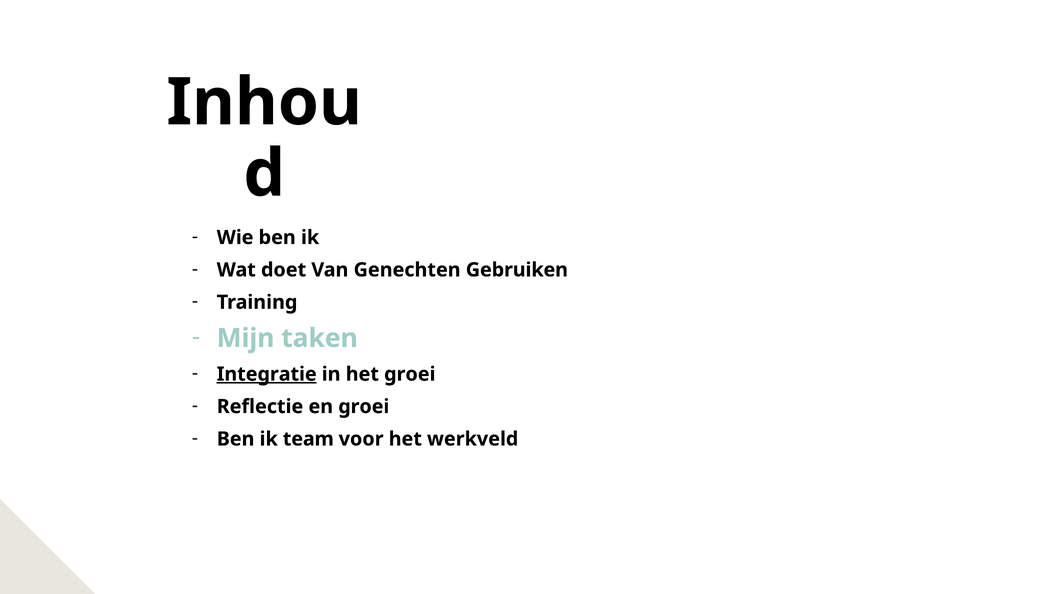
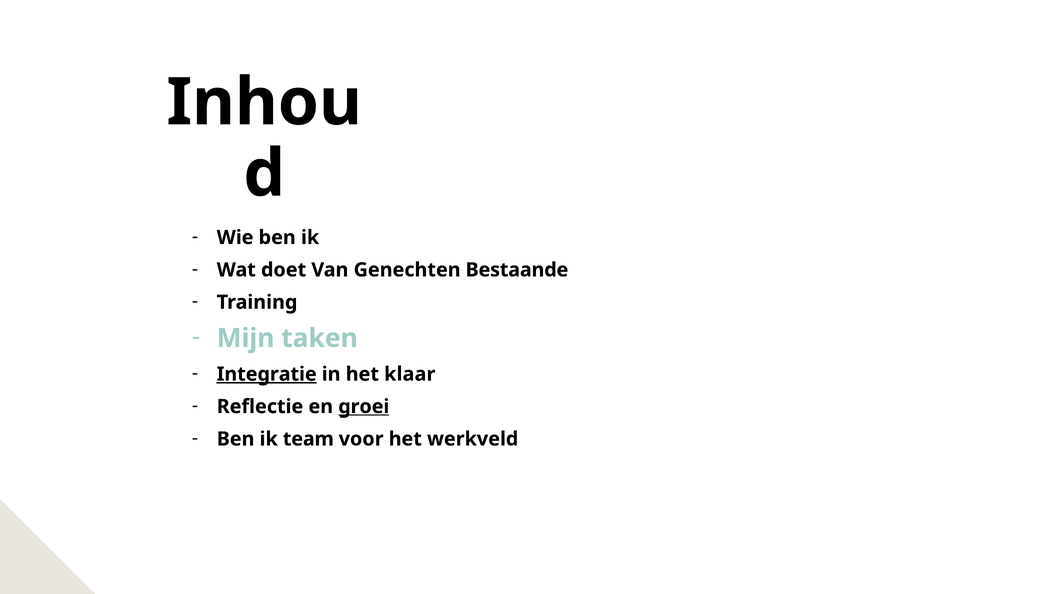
Gebruiken: Gebruiken -> Bestaande
het groei: groei -> klaar
groei at (364, 406) underline: none -> present
